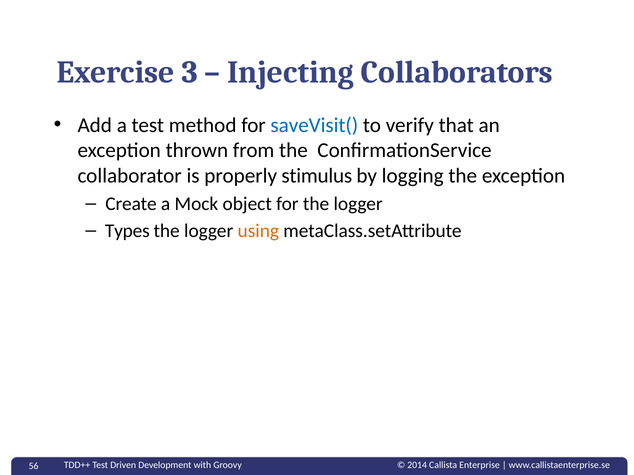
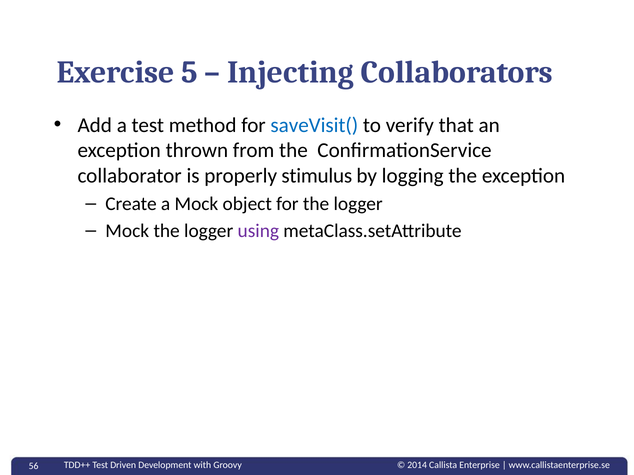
3: 3 -> 5
Types at (127, 231): Types -> Mock
using colour: orange -> purple
